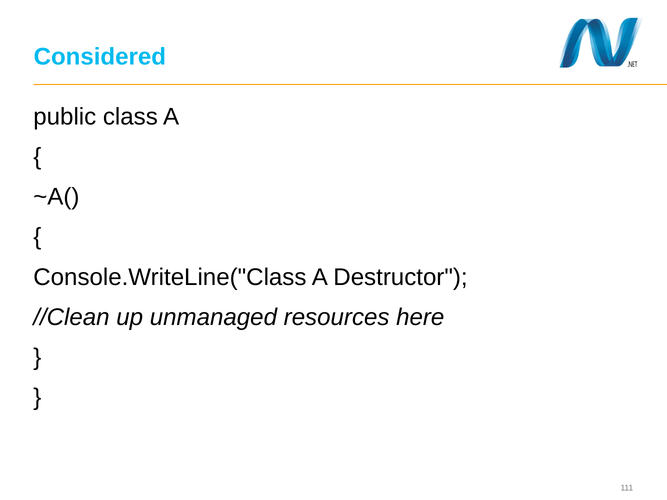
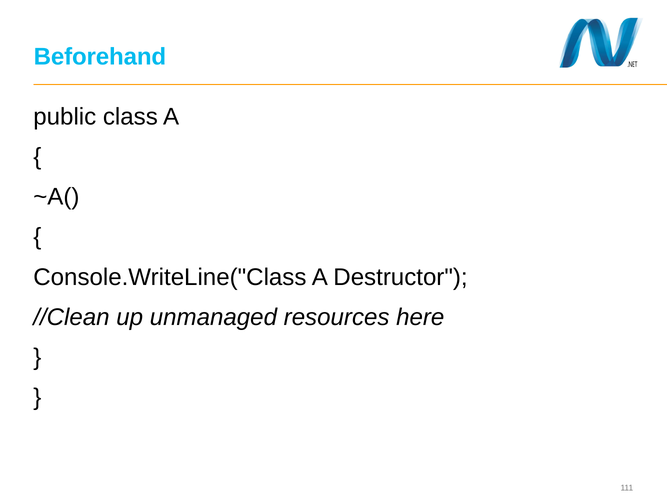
Considered: Considered -> Beforehand
